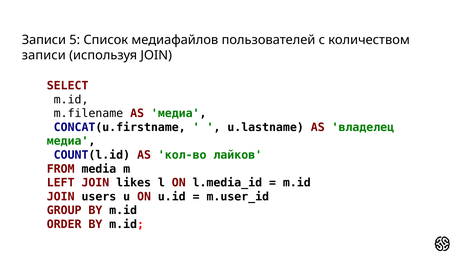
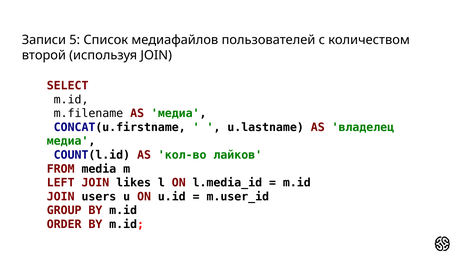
записи at (44, 55): записи -> второй
